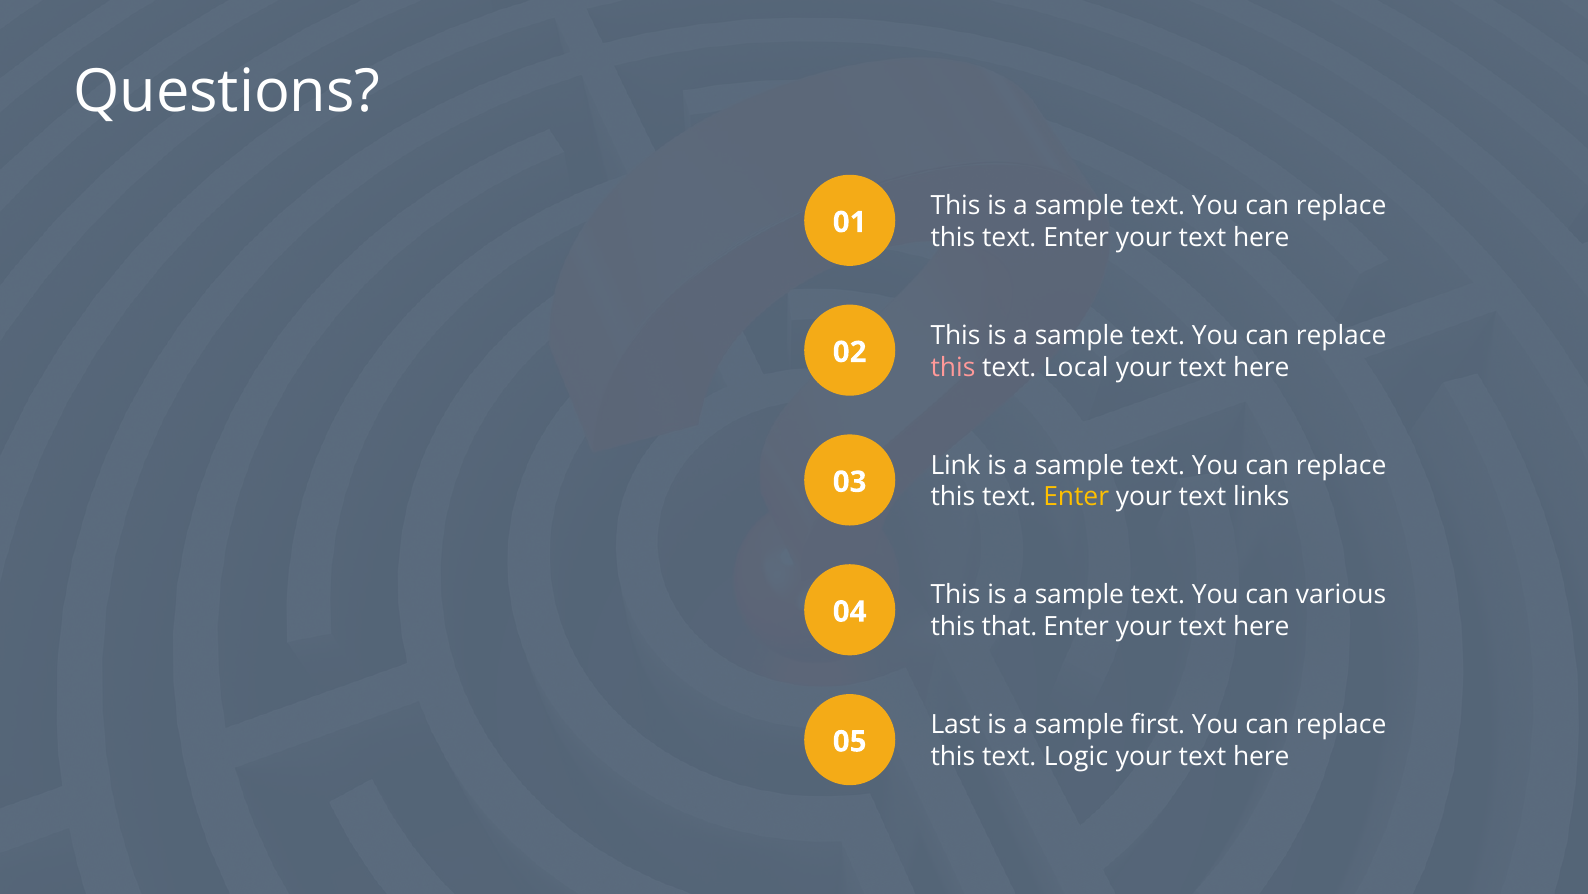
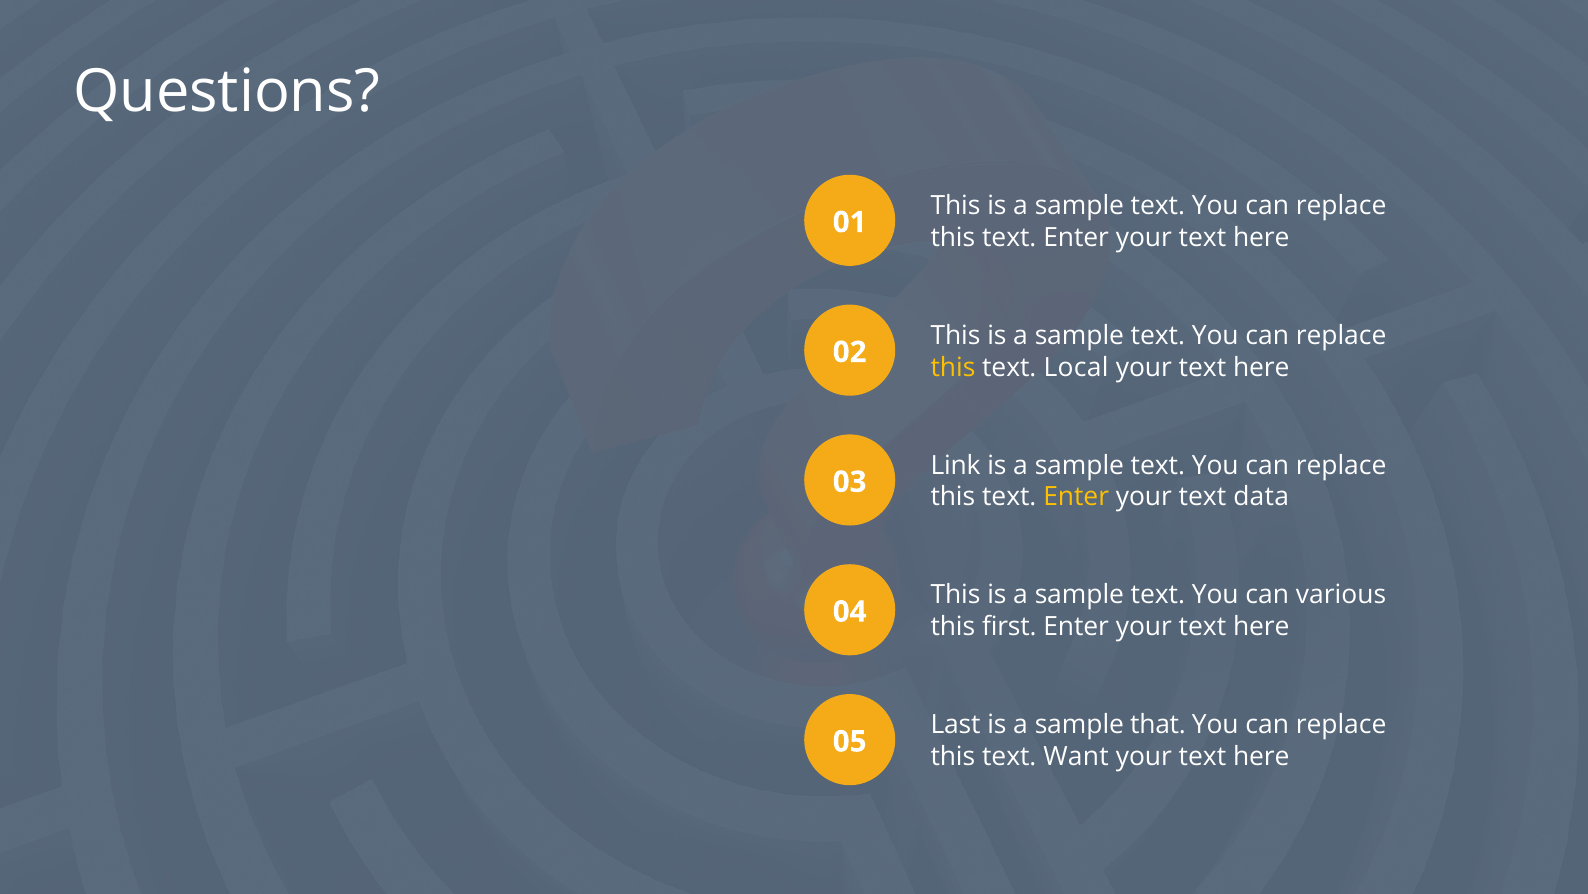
this at (953, 367) colour: pink -> yellow
links: links -> data
that: that -> first
first: first -> that
Logic: Logic -> Want
